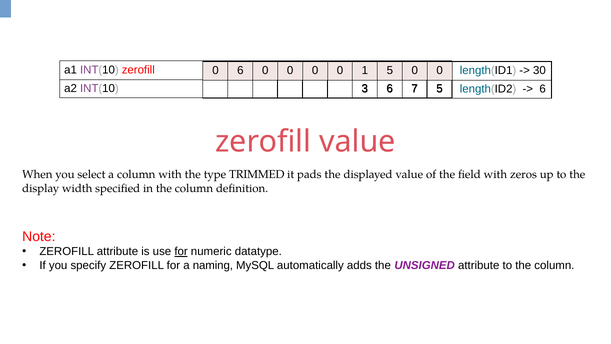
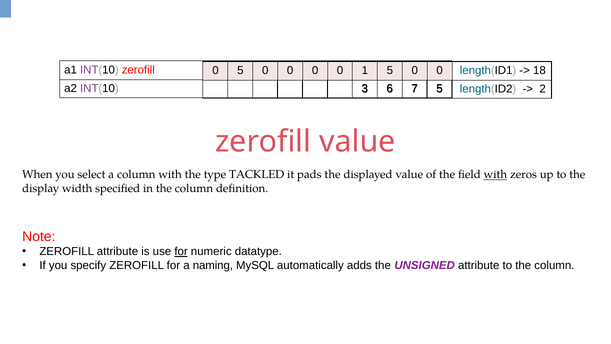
0 6: 6 -> 5
30: 30 -> 18
6 at (543, 89): 6 -> 2
TRIMMED: TRIMMED -> TACKLED
with at (495, 175) underline: none -> present
